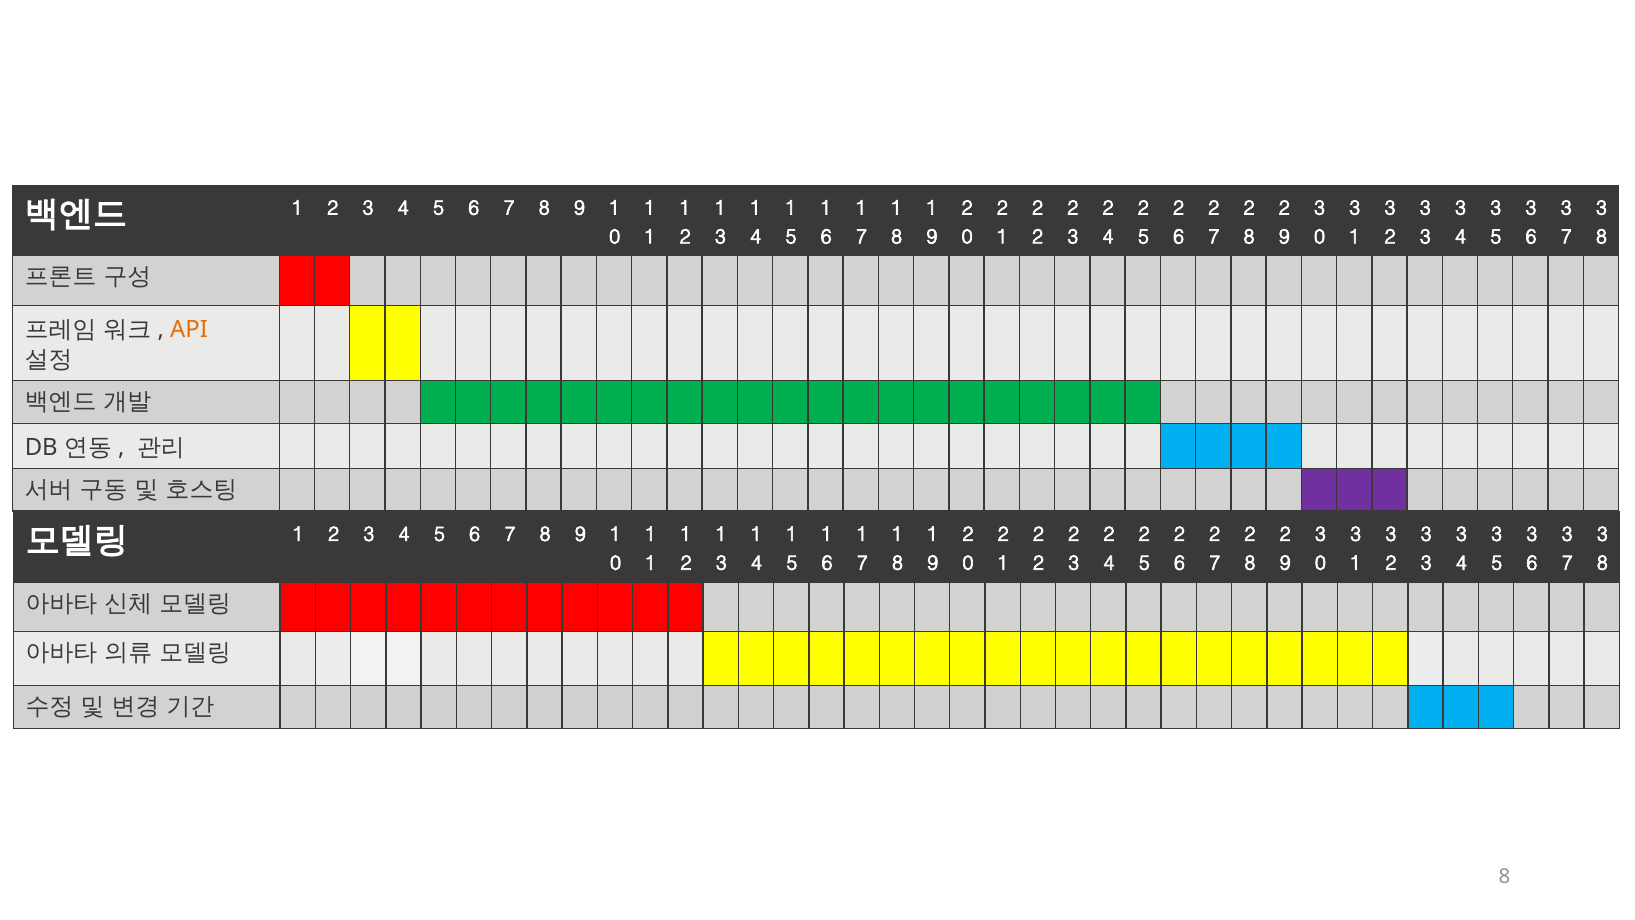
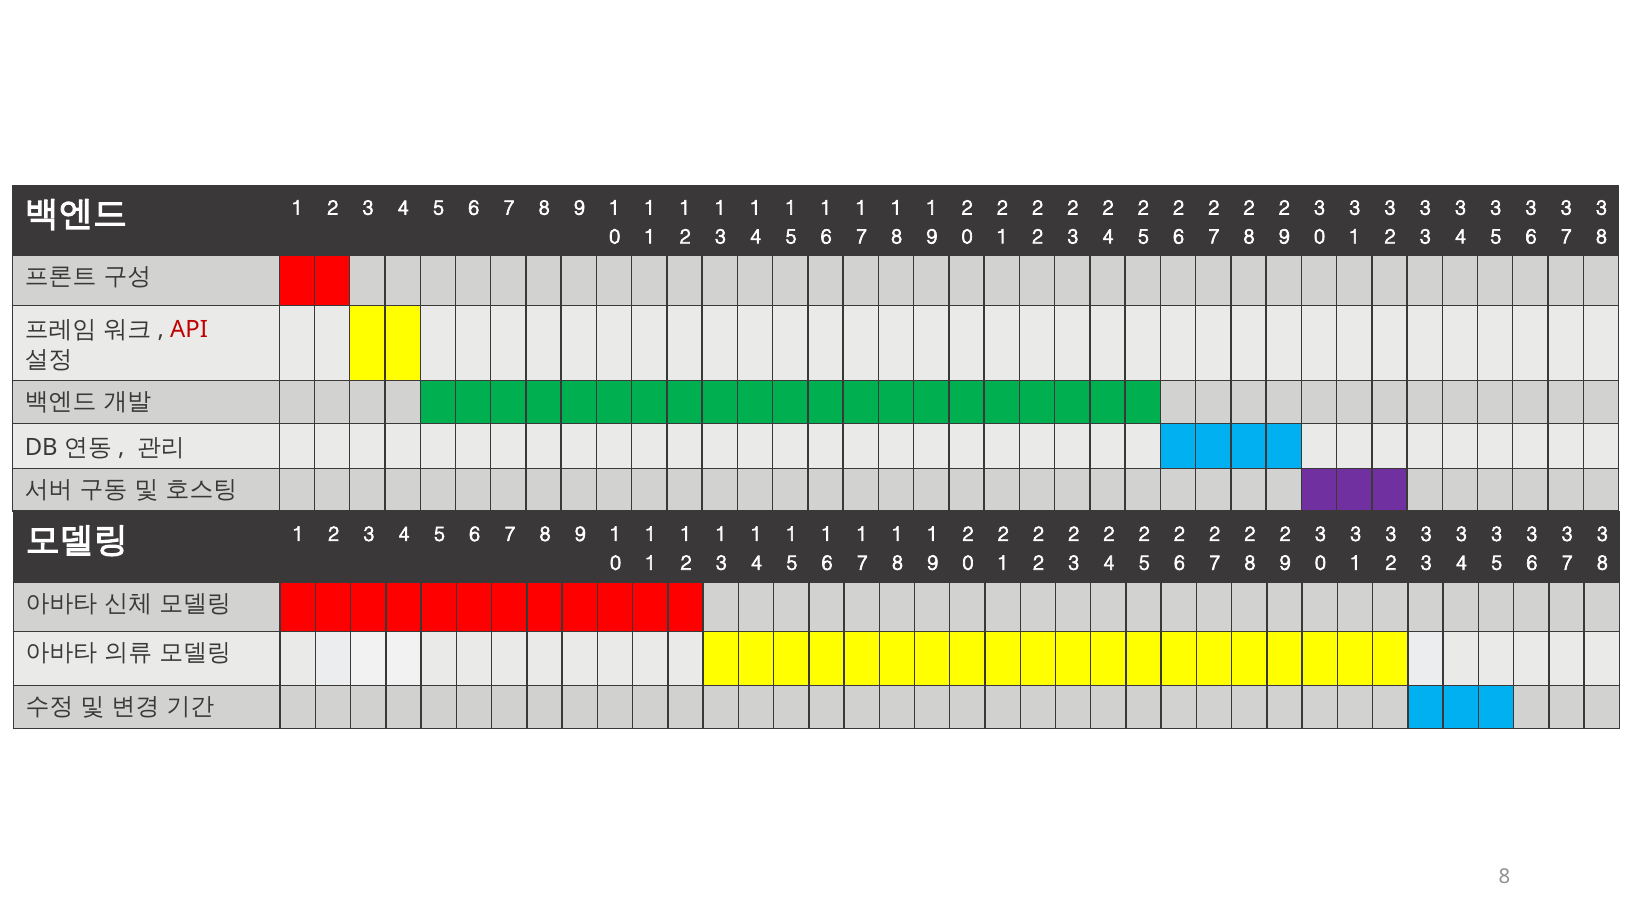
API colour: orange -> red
